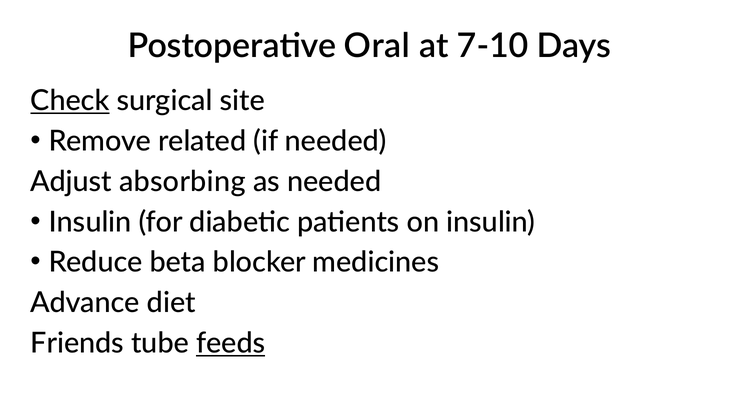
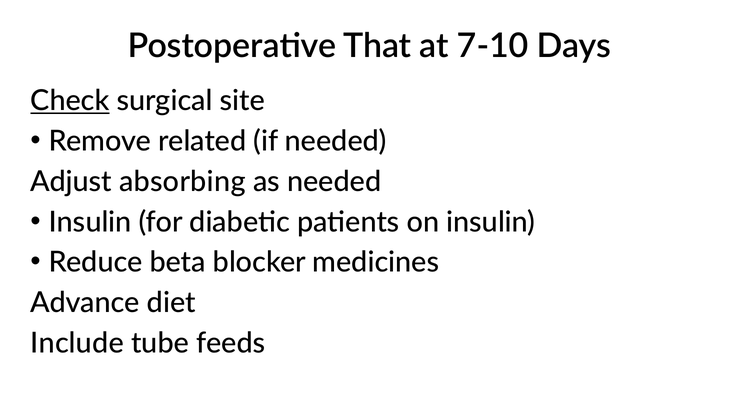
Oral: Oral -> That
Friends: Friends -> Include
feeds underline: present -> none
